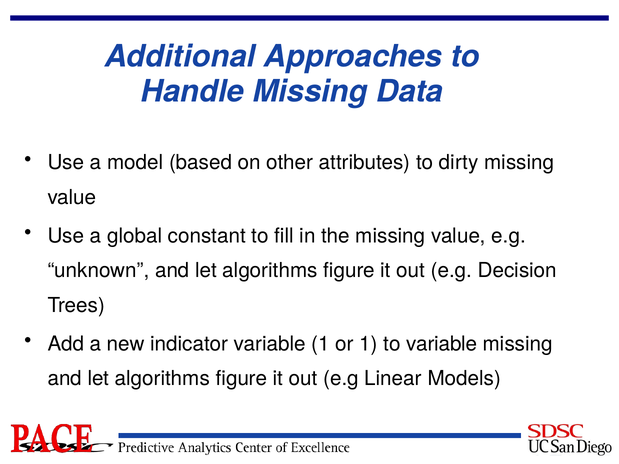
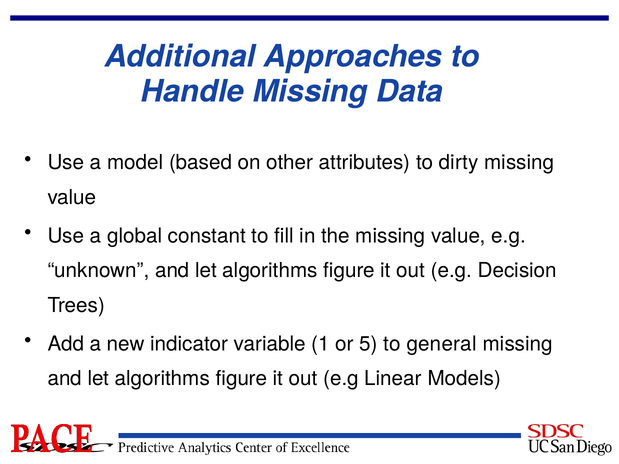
or 1: 1 -> 5
to variable: variable -> general
